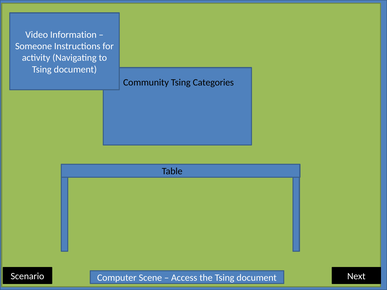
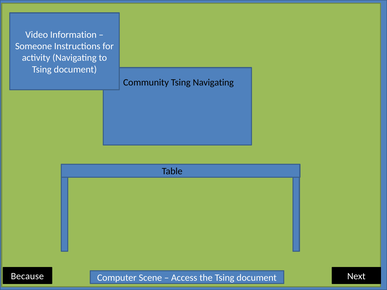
Tsing Categories: Categories -> Navigating
Scenario: Scenario -> Because
